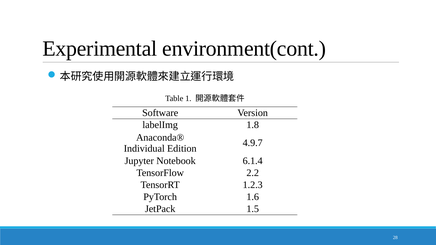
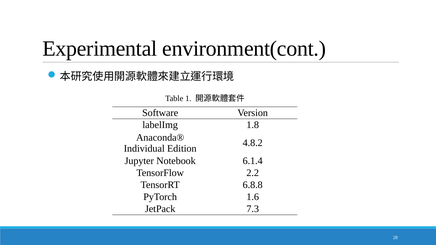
4.9.7: 4.9.7 -> 4.8.2
1.2.3: 1.2.3 -> 6.8.8
1.5: 1.5 -> 7.3
